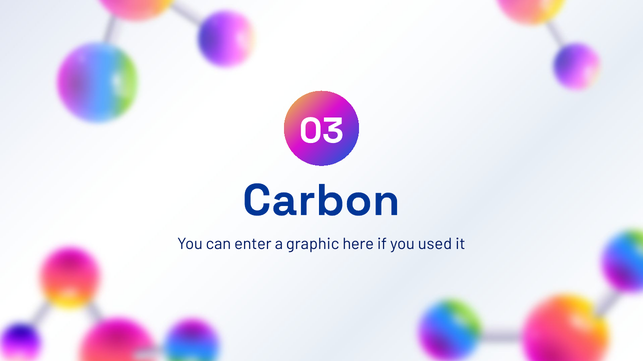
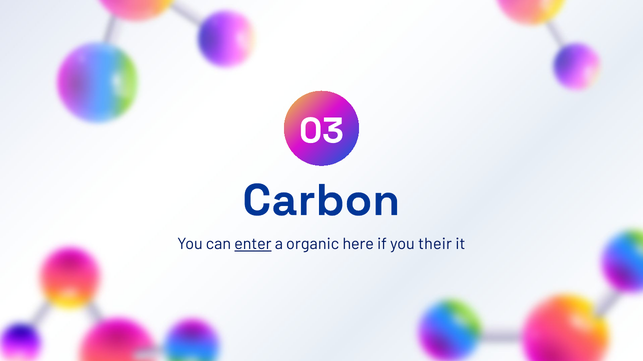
enter underline: none -> present
graphic: graphic -> organic
used: used -> their
